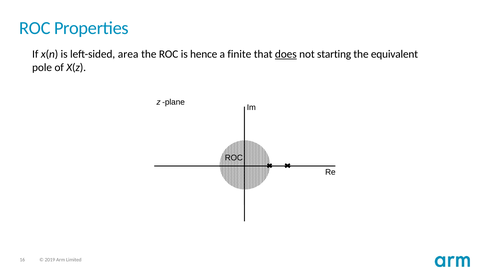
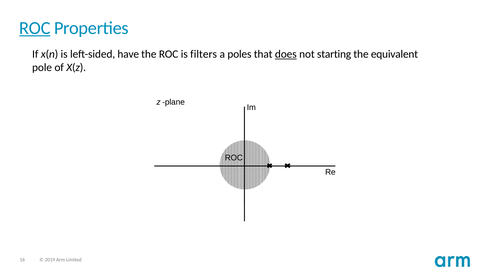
ROC at (35, 28) underline: none -> present
area: area -> have
hence: hence -> filters
finite: finite -> poles
